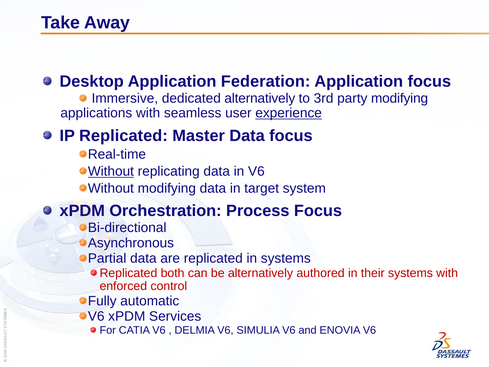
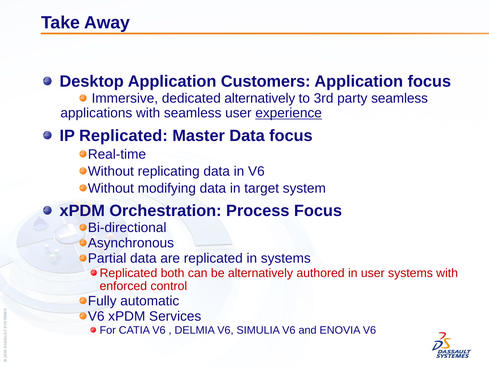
Federation: Federation -> Customers
party modifying: modifying -> seamless
Without at (111, 171) underline: present -> none
in their: their -> user
